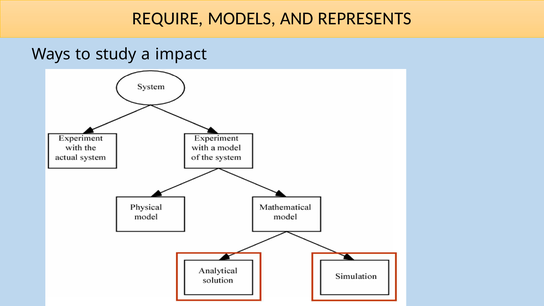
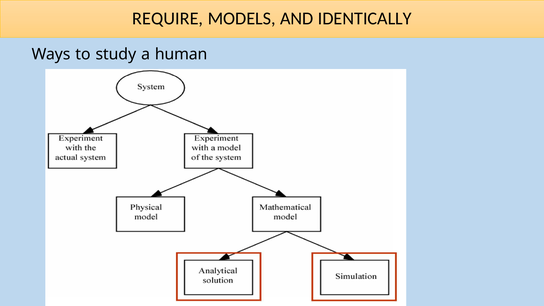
REPRESENTS: REPRESENTS -> IDENTICALLY
impact: impact -> human
